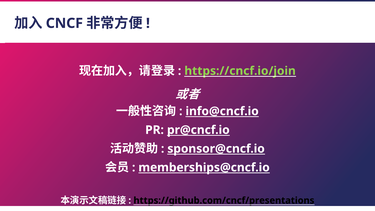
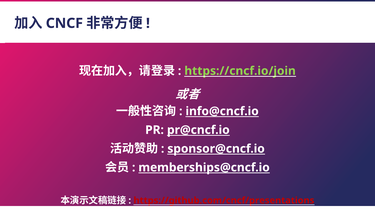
https://github.com/cncf/presentations colour: black -> red
